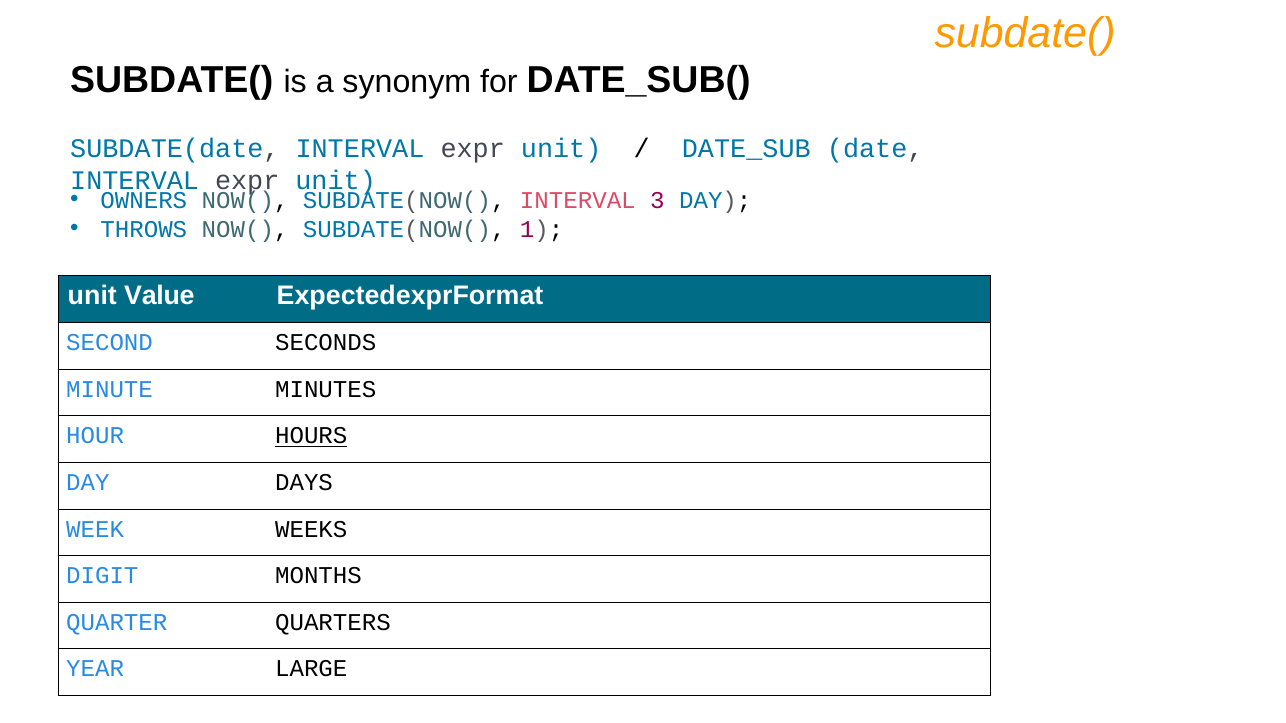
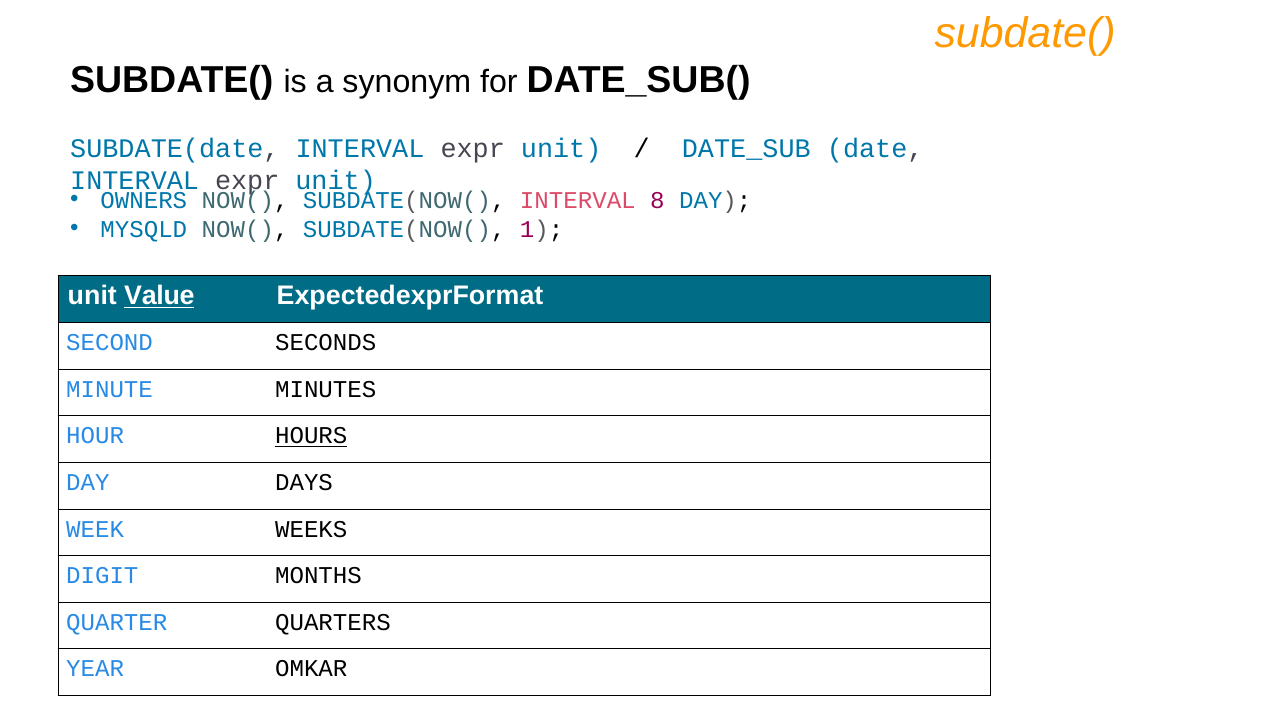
3: 3 -> 8
THROWS: THROWS -> MYSQLD
Value underline: none -> present
LARGE: LARGE -> OMKAR
